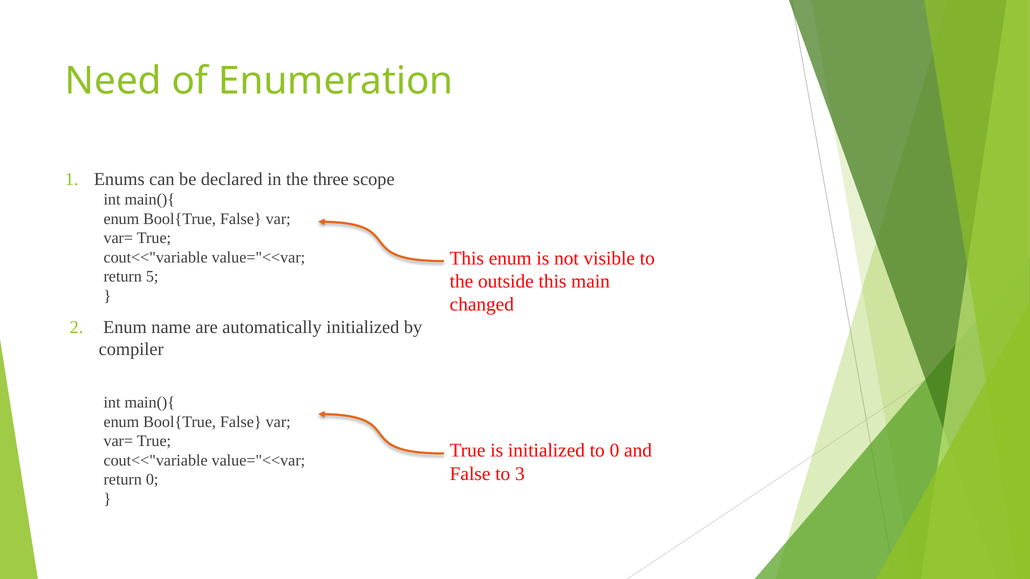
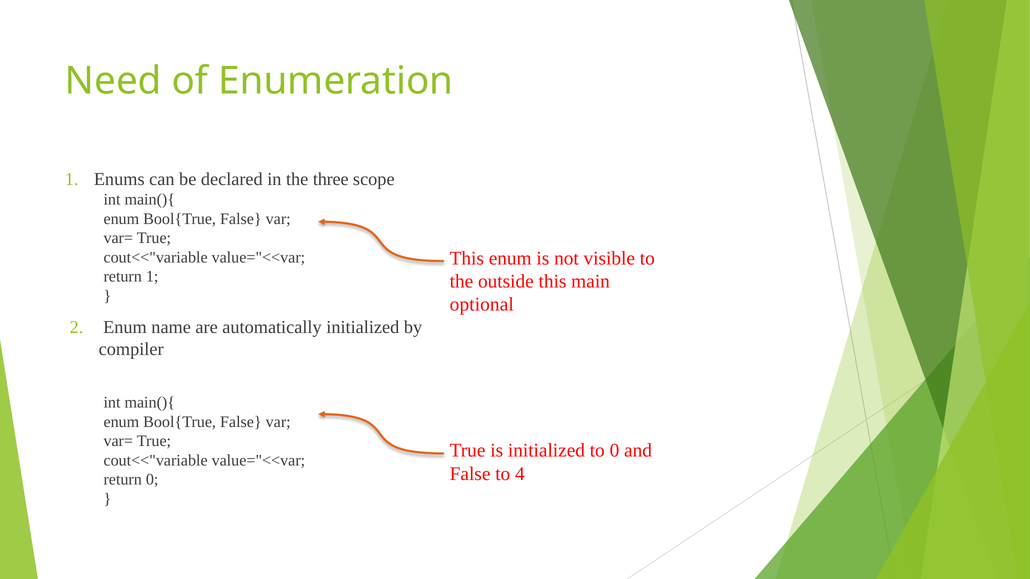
return 5: 5 -> 1
changed: changed -> optional
3: 3 -> 4
